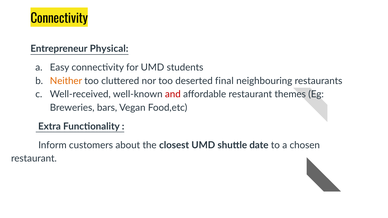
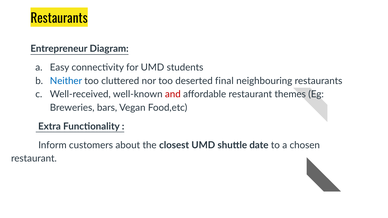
Connectivity at (59, 19): Connectivity -> Restaurants
Physical: Physical -> Diagram
Neither colour: orange -> blue
